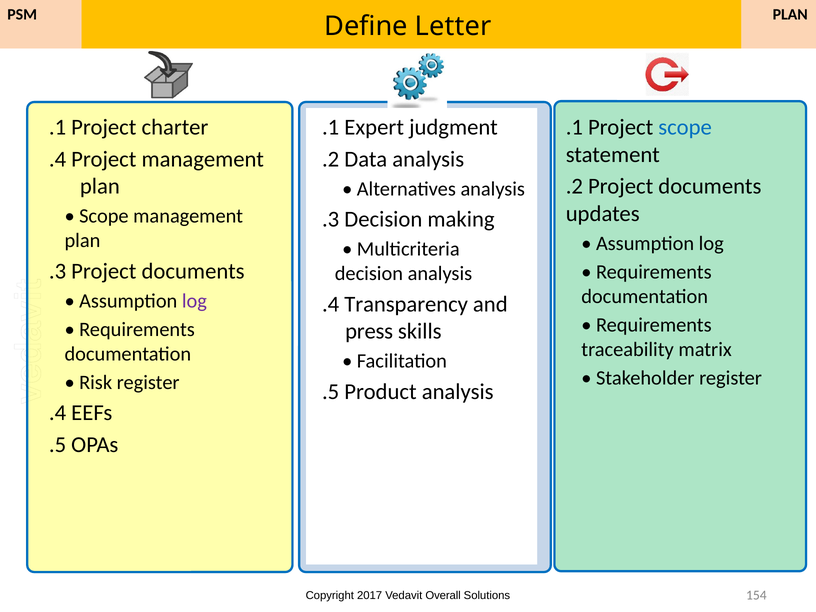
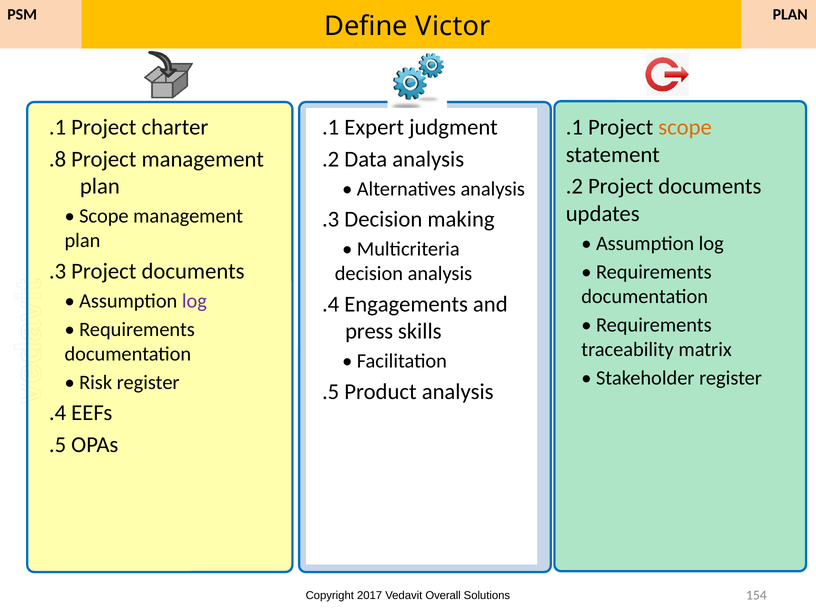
Letter: Letter -> Victor
scope at (685, 127) colour: blue -> orange
.4 at (58, 159): .4 -> .8
Transparency: Transparency -> Engagements
